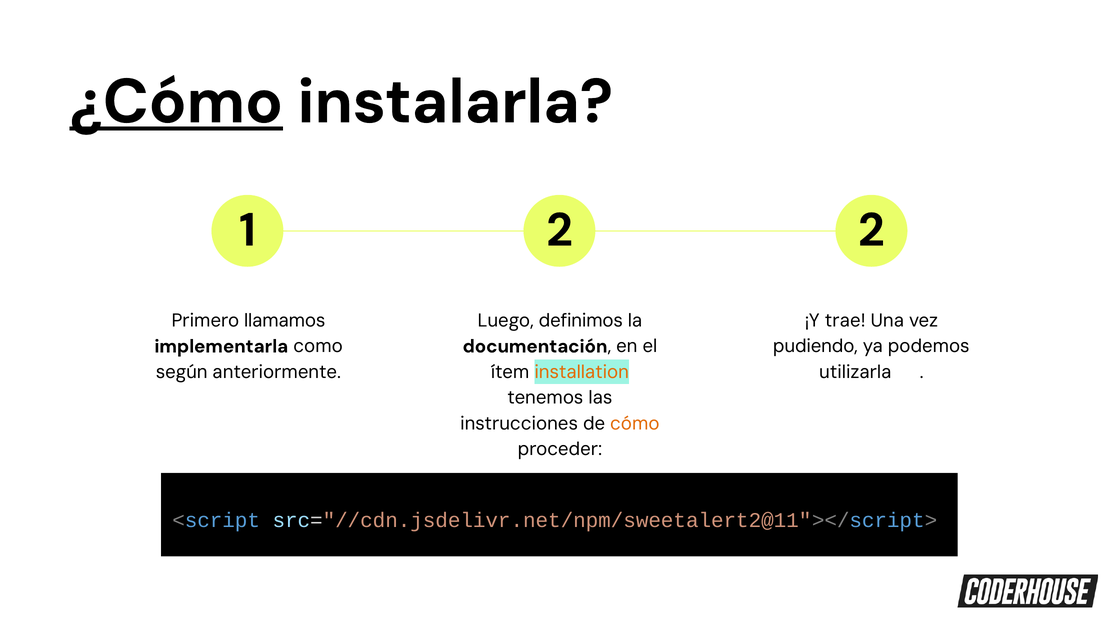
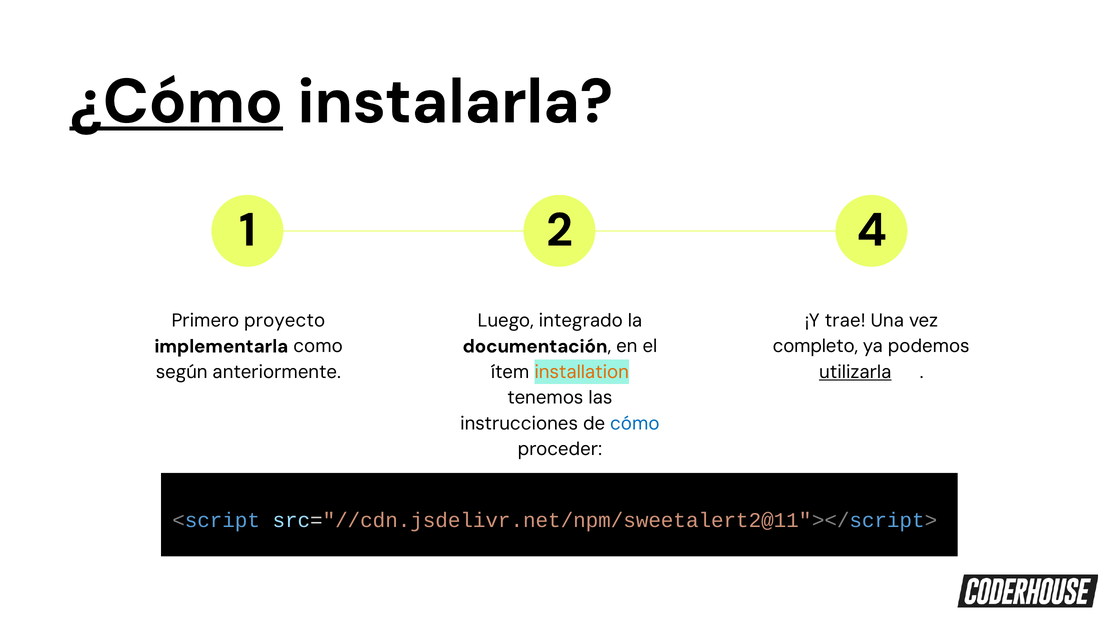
2 2: 2 -> 4
llamamos: llamamos -> proyecto
definimos: definimos -> integrado
pudiendo: pudiendo -> completo
utilizarla underline: none -> present
cómo colour: orange -> blue
